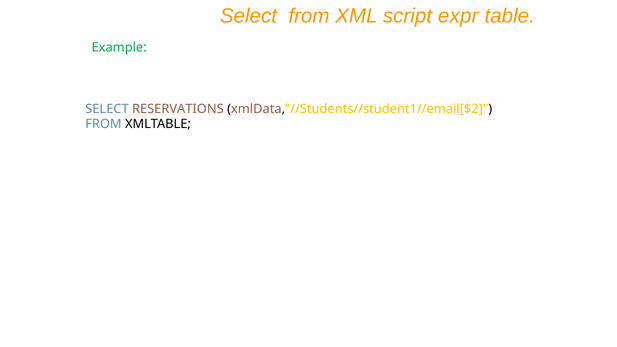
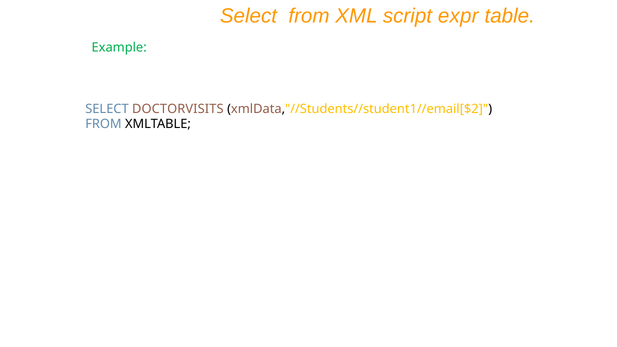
RESERVATIONS: RESERVATIONS -> DOCTORVISITS
